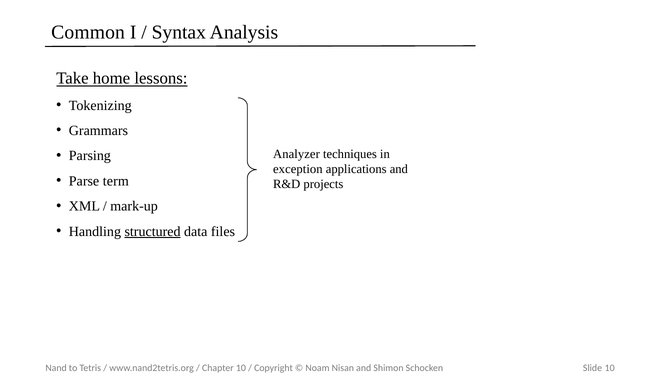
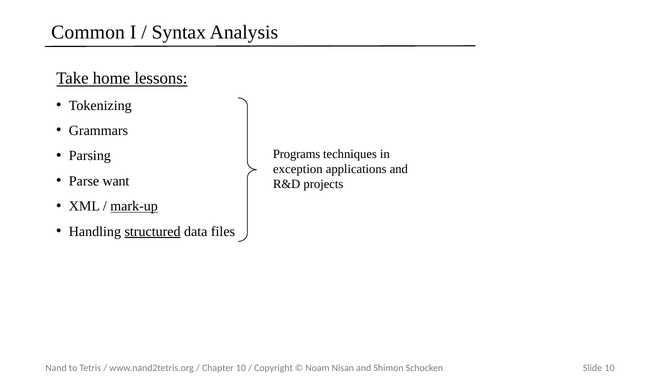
Analyzer: Analyzer -> Programs
term: term -> want
mark-up underline: none -> present
